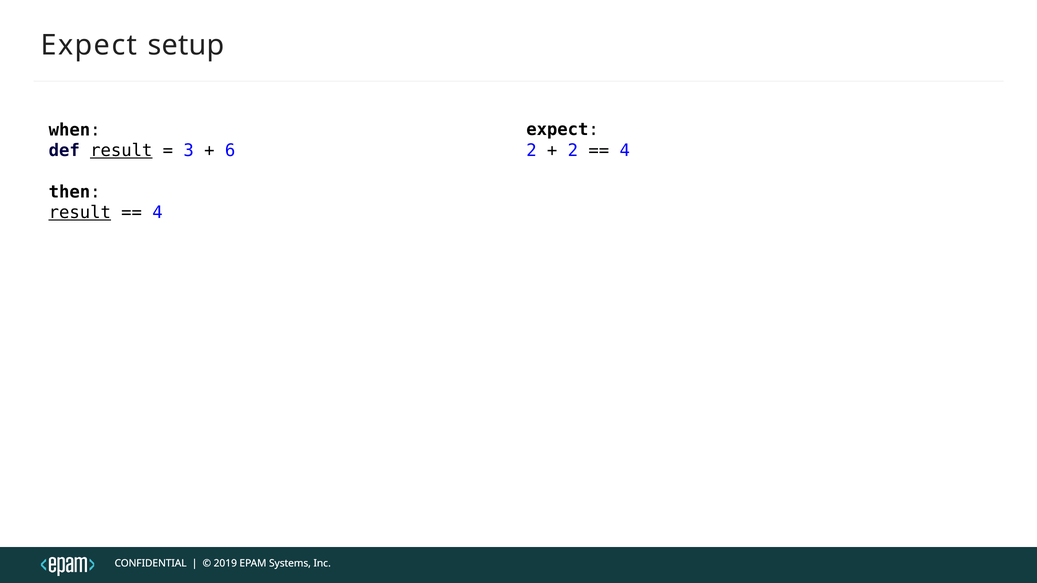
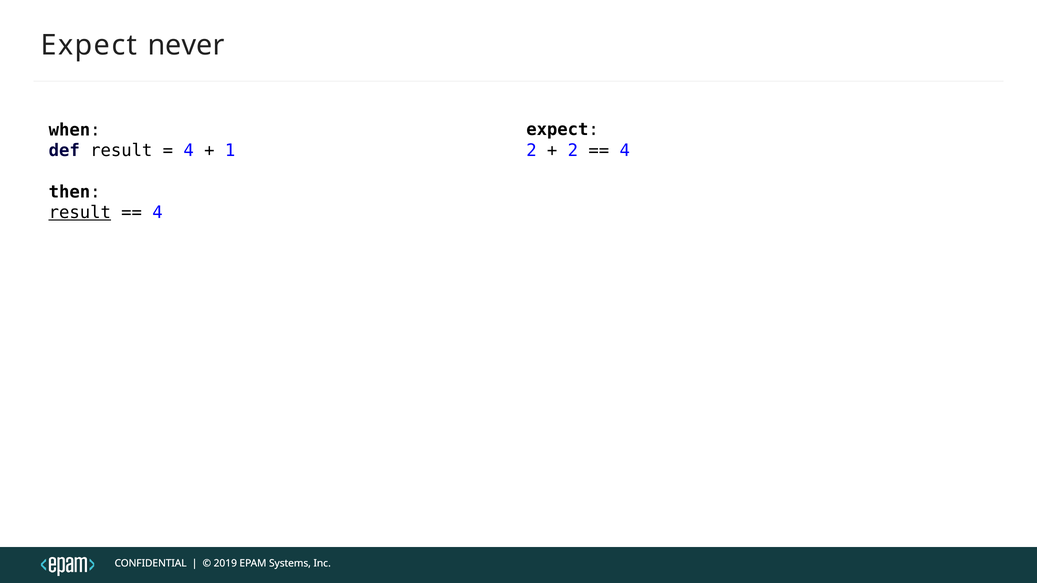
setup: setup -> never
result at (121, 151) underline: present -> none
3 at (189, 151): 3 -> 4
6: 6 -> 1
